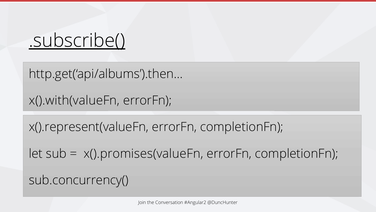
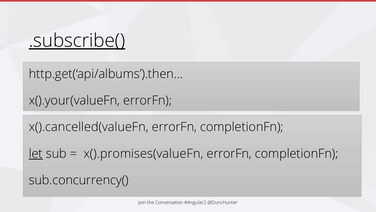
x().with(valueFn: x().with(valueFn -> x().your(valueFn
x().represent(valueFn: x().represent(valueFn -> x().cancelled(valueFn
let underline: none -> present
